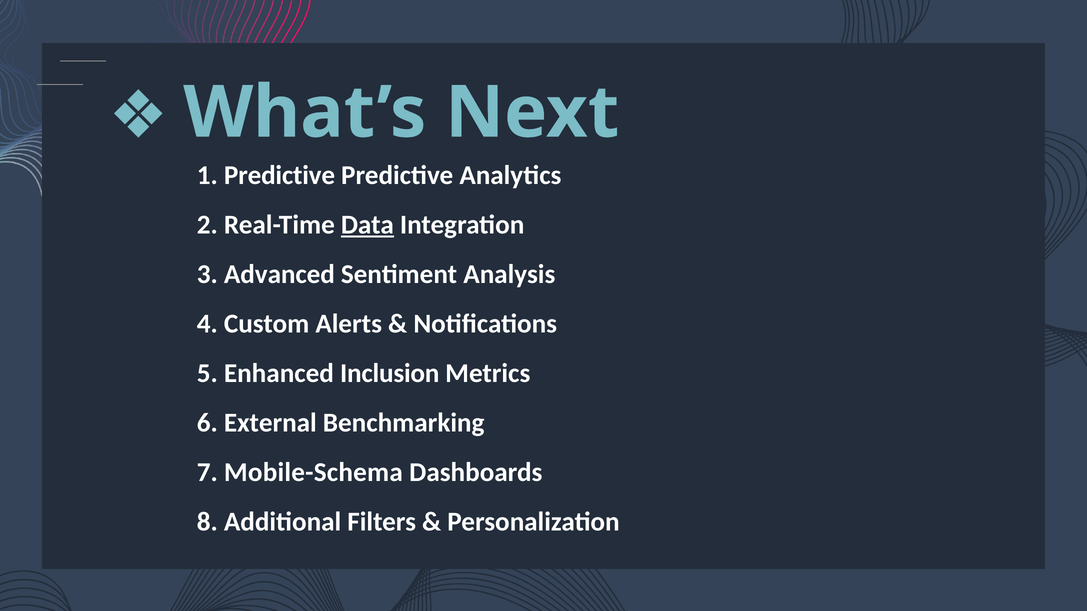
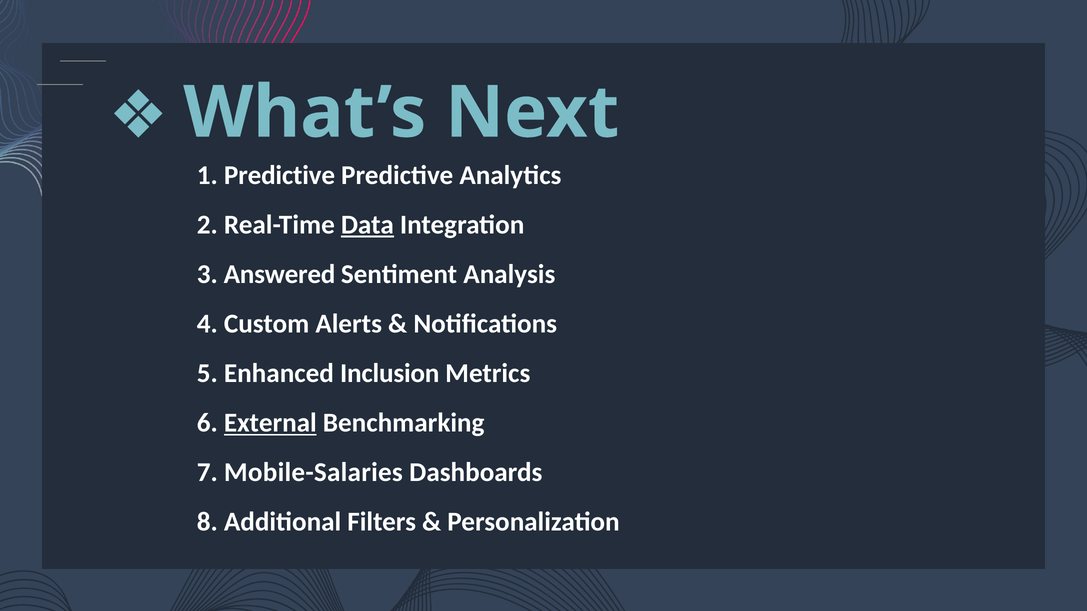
Advanced: Advanced -> Answered
External underline: none -> present
Mobile-Schema: Mobile-Schema -> Mobile-Salaries
